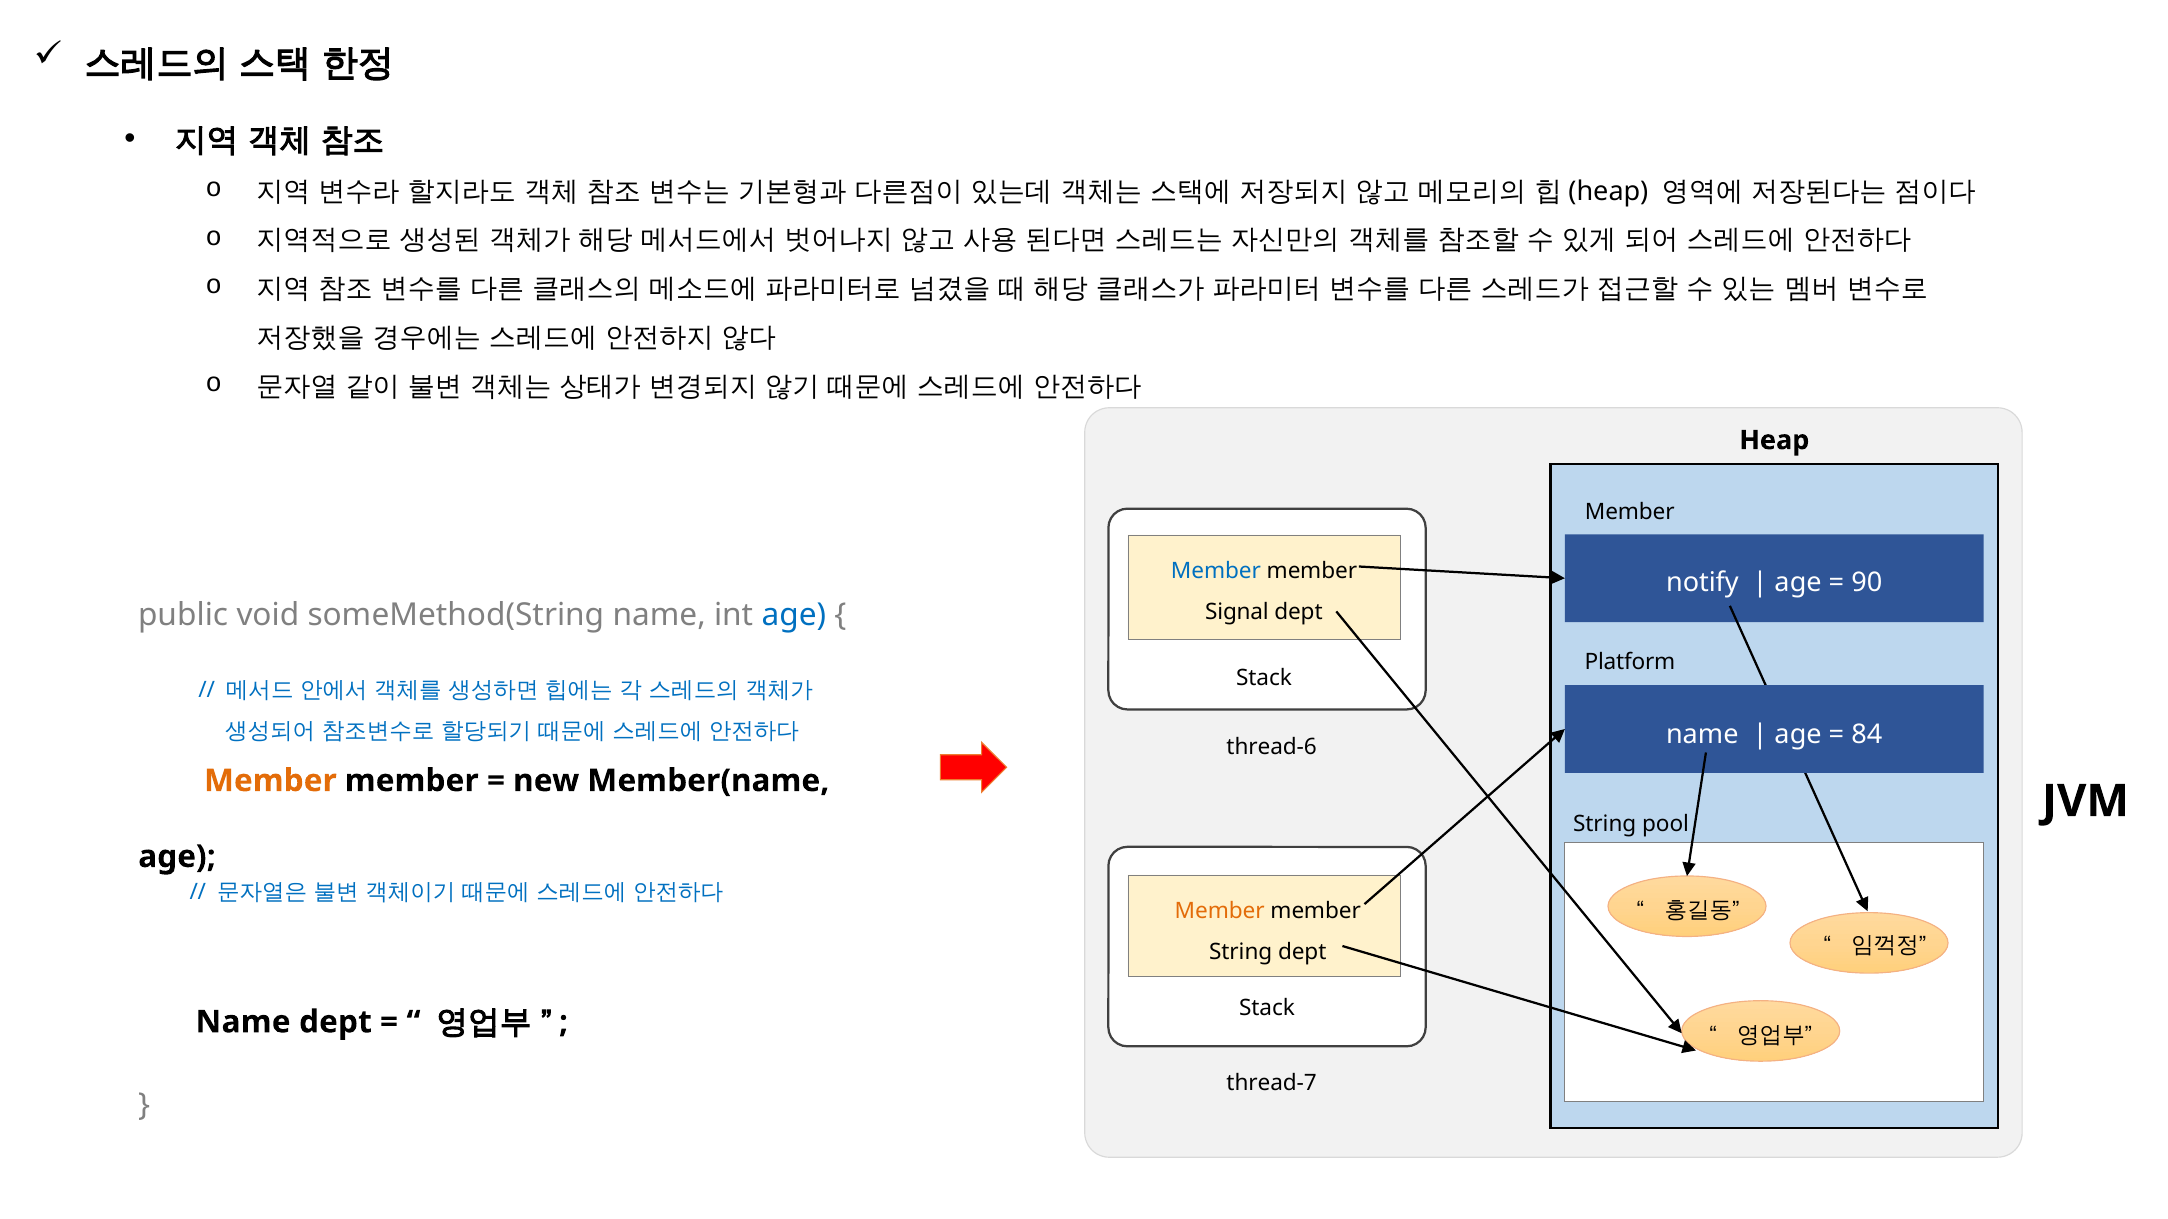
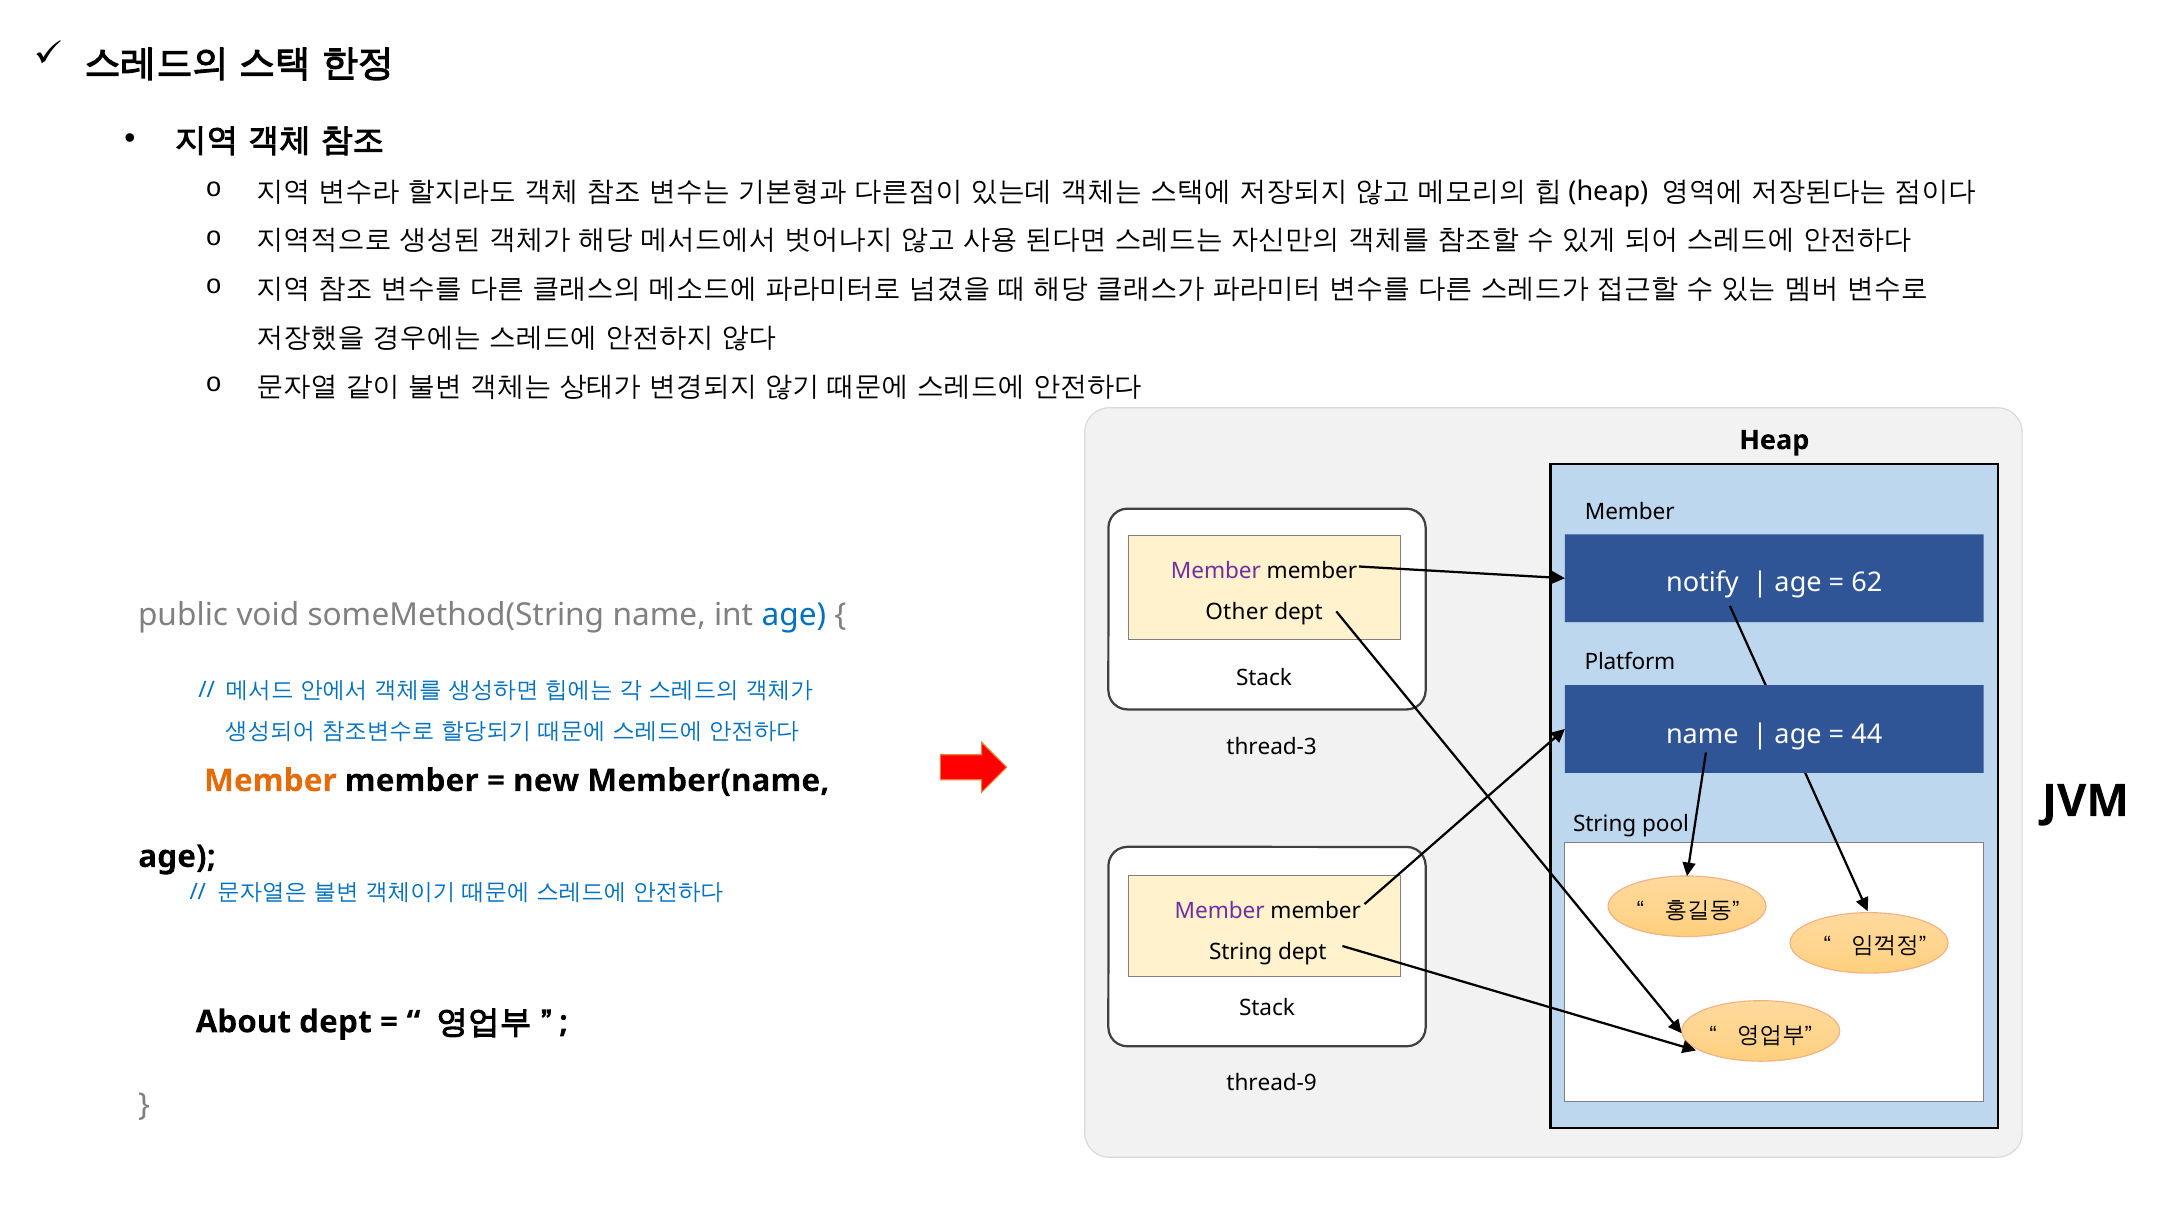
Member at (1216, 572) colour: blue -> purple
90: 90 -> 62
Signal: Signal -> Other
84: 84 -> 44
thread-6: thread-6 -> thread-3
Member at (1220, 912) colour: orange -> purple
Name at (243, 1022): Name -> About
thread-7: thread-7 -> thread-9
